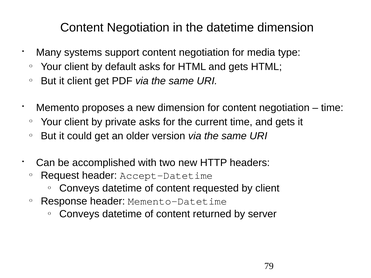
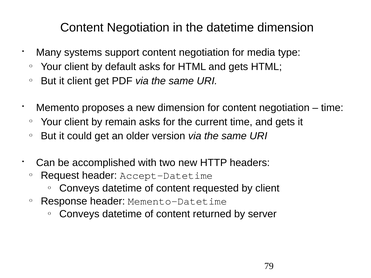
private: private -> remain
